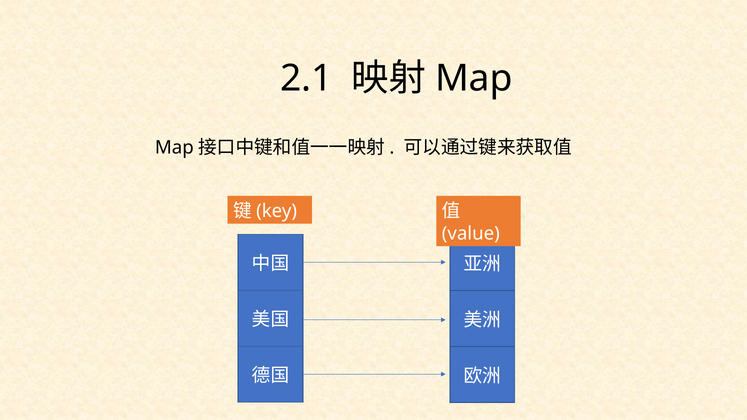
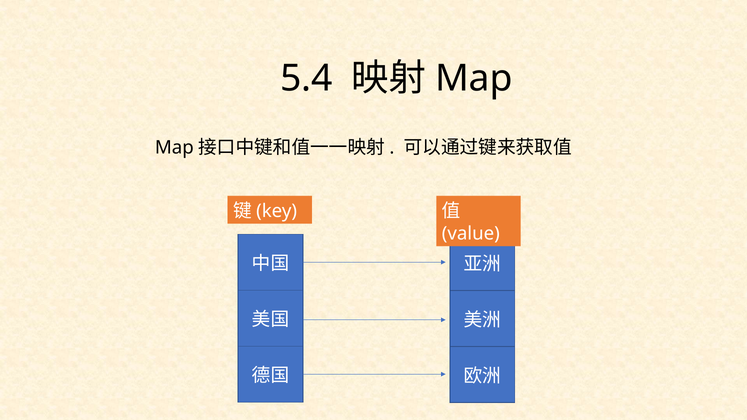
2.1: 2.1 -> 5.4
